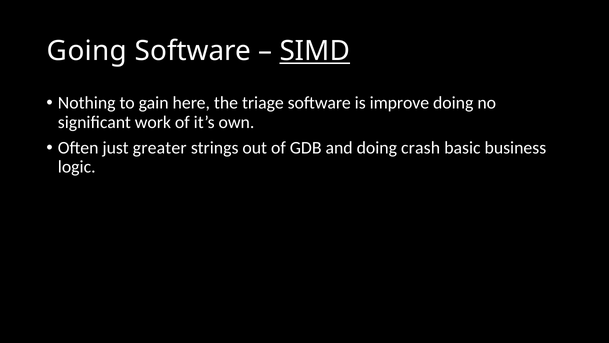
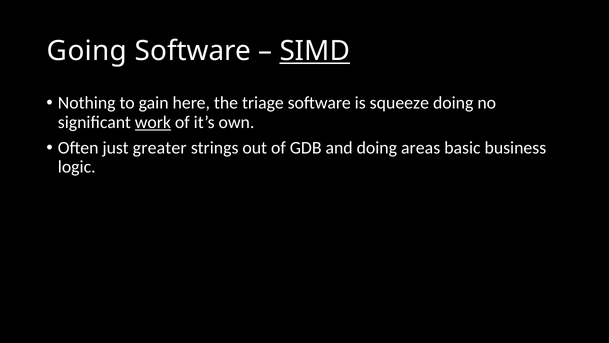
improve: improve -> squeeze
work underline: none -> present
crash: crash -> areas
